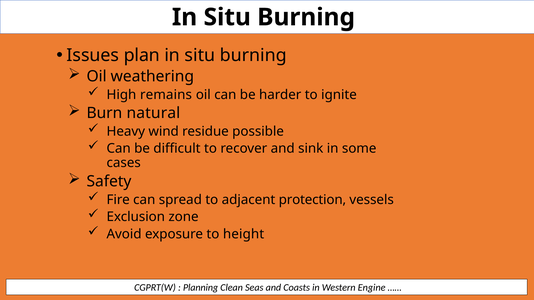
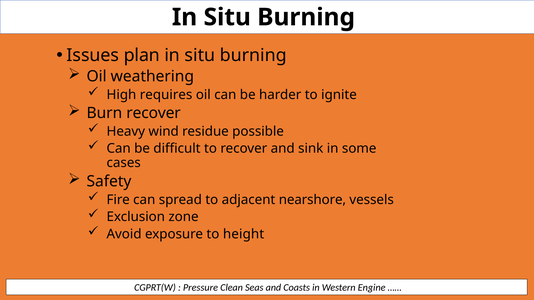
remains: remains -> requires
Burn natural: natural -> recover
protection: protection -> nearshore
Planning: Planning -> Pressure
